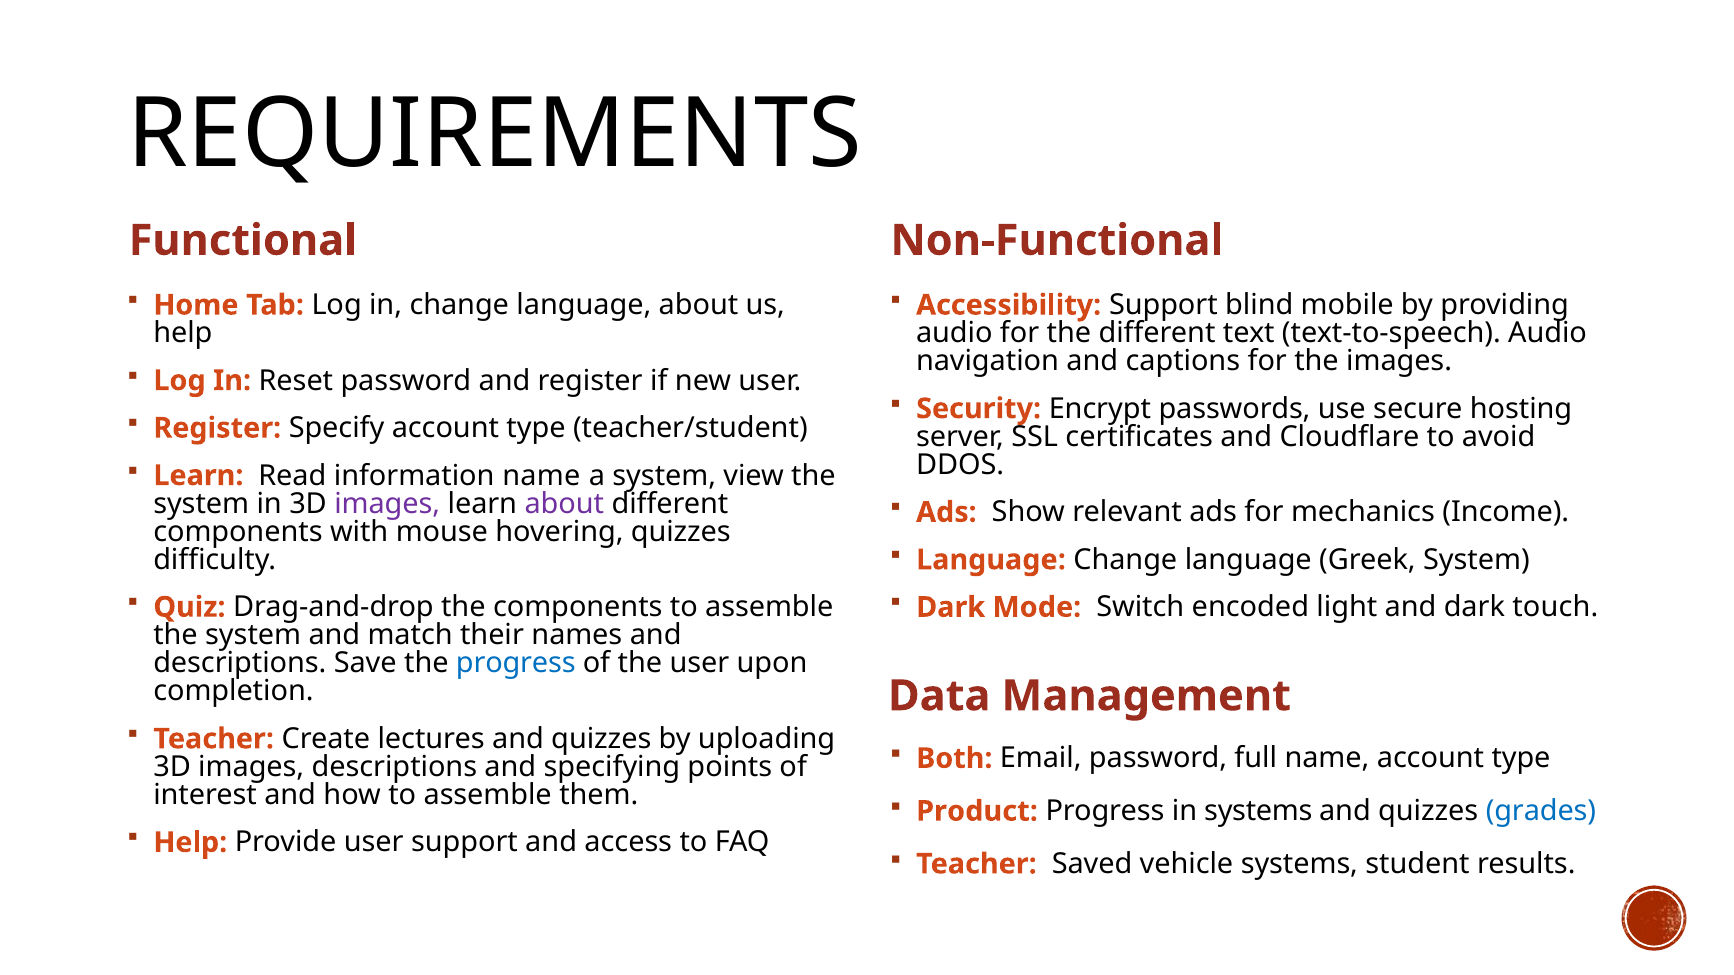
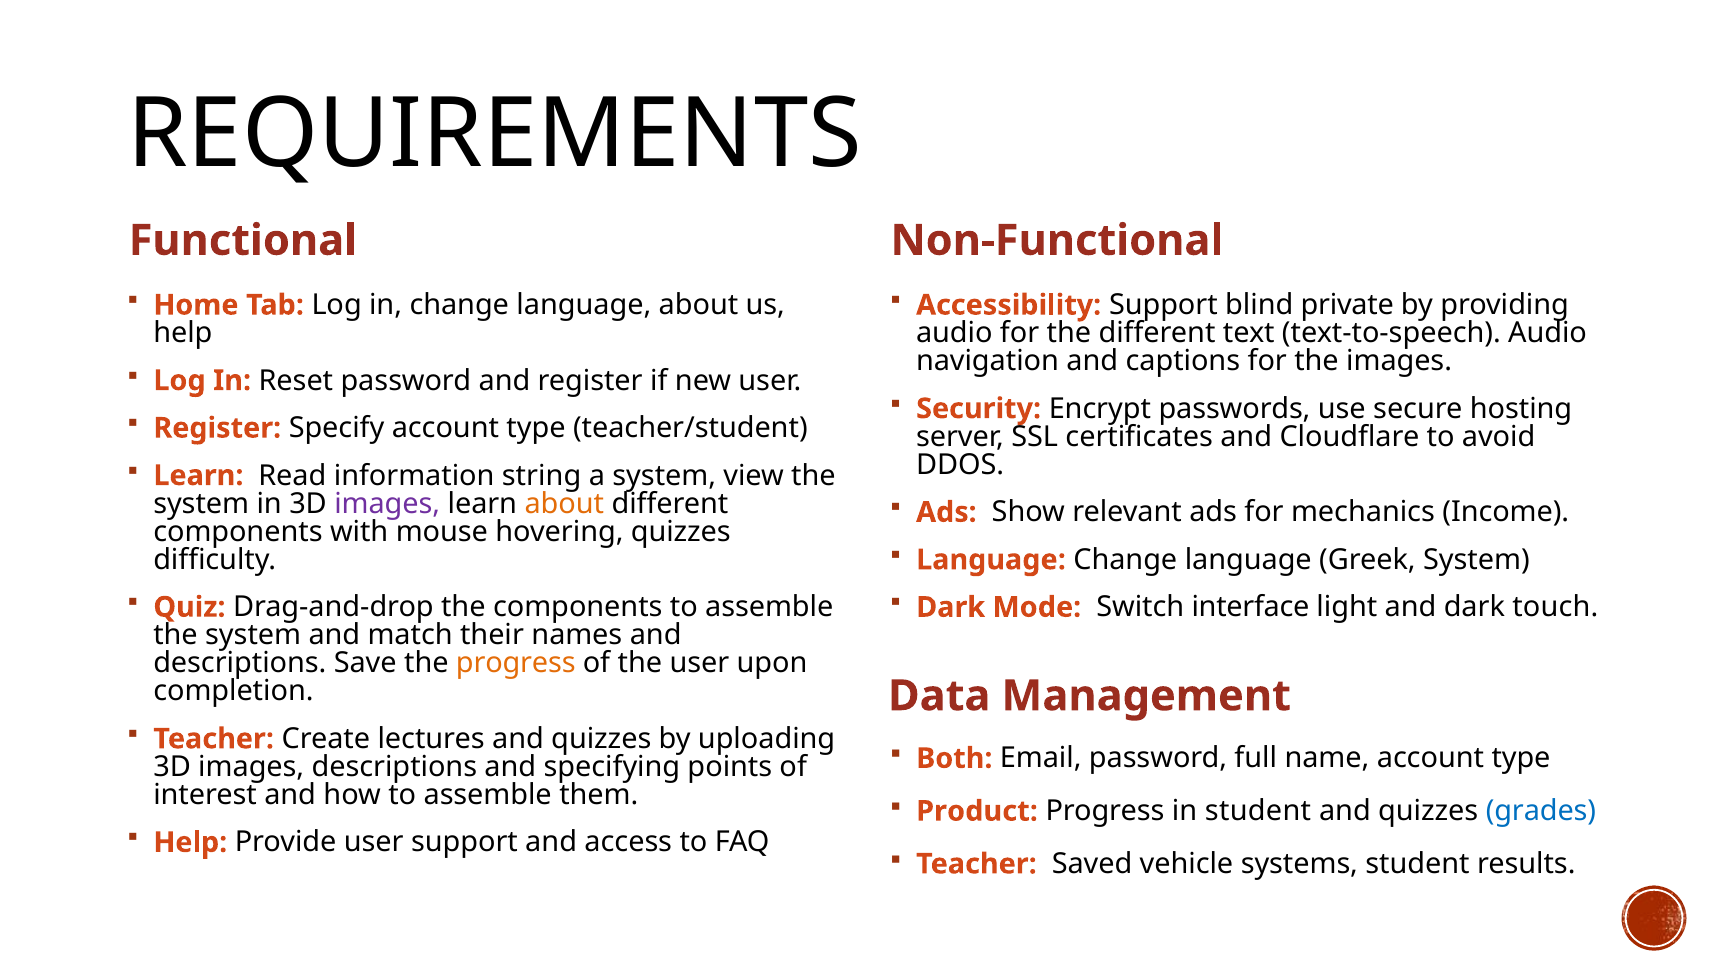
mobile: mobile -> private
information name: name -> string
about at (564, 504) colour: purple -> orange
encoded: encoded -> interface
progress at (516, 664) colour: blue -> orange
in systems: systems -> student
